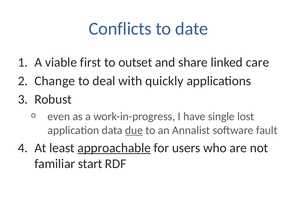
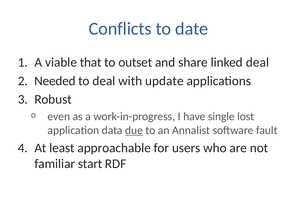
first: first -> that
linked care: care -> deal
Change: Change -> Needed
quickly: quickly -> update
approachable underline: present -> none
